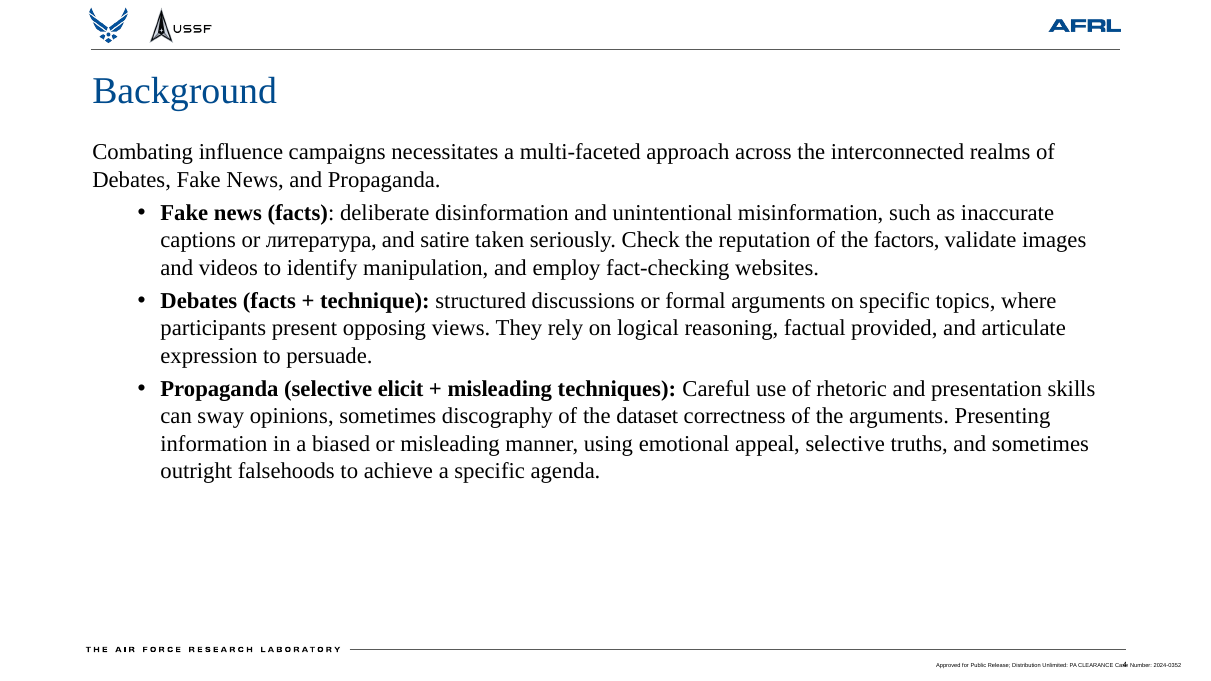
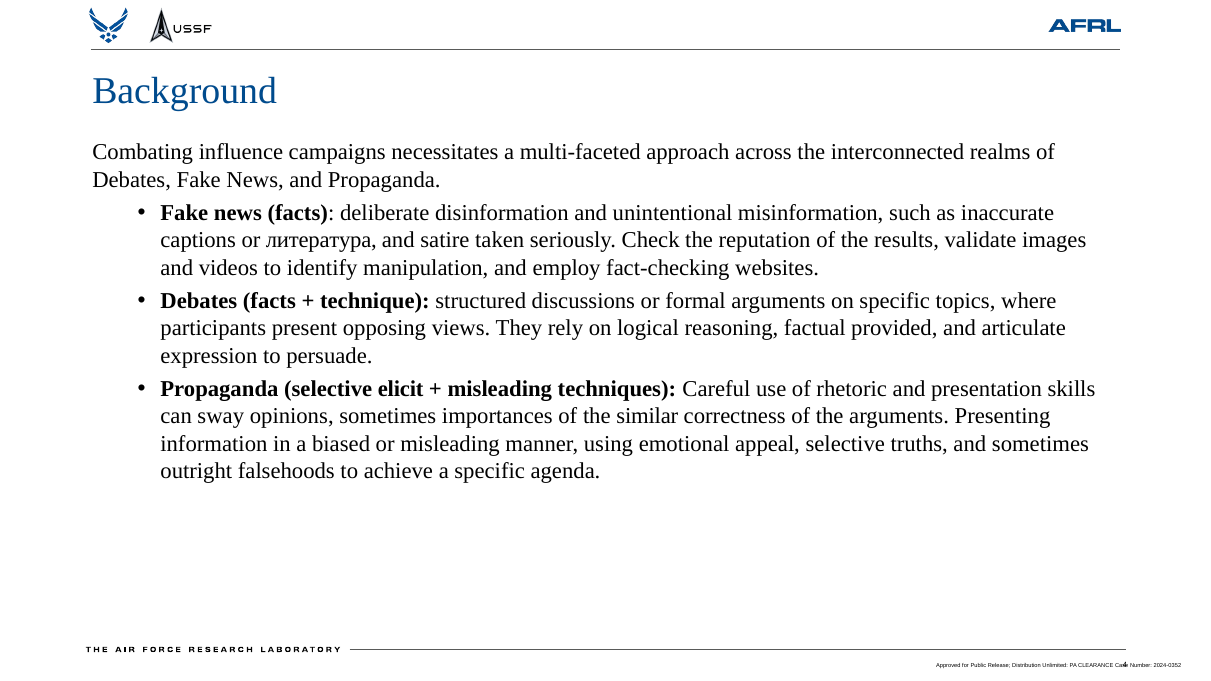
factors: factors -> results
discography: discography -> importances
dataset: dataset -> similar
